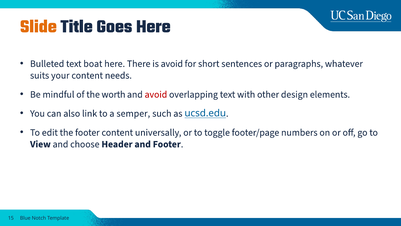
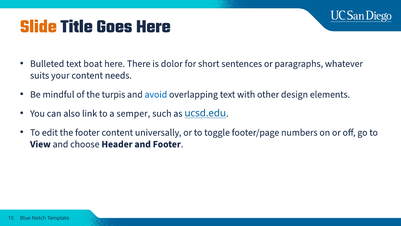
is avoid: avoid -> dolor
worth: worth -> turpis
avoid at (156, 94) colour: red -> blue
